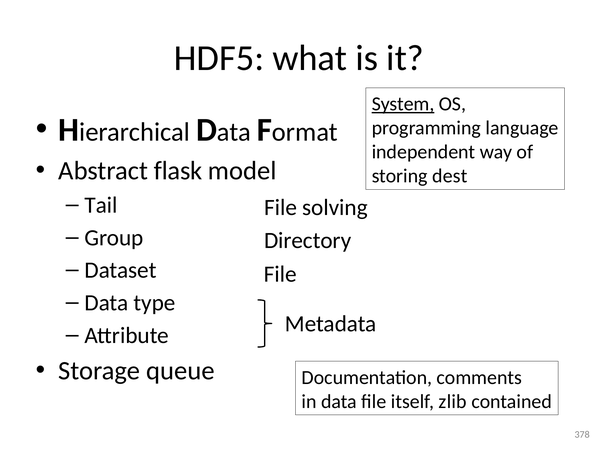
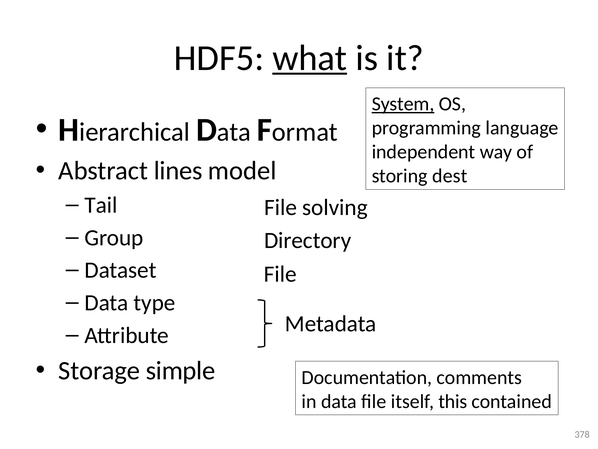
what underline: none -> present
flask: flask -> lines
queue: queue -> simple
zlib: zlib -> this
